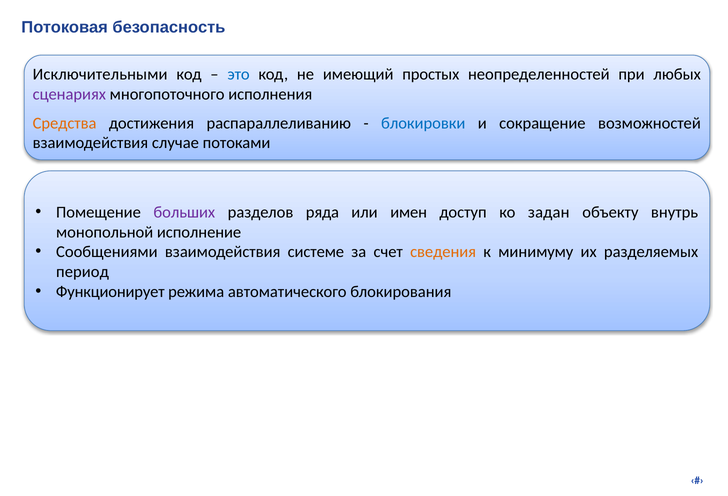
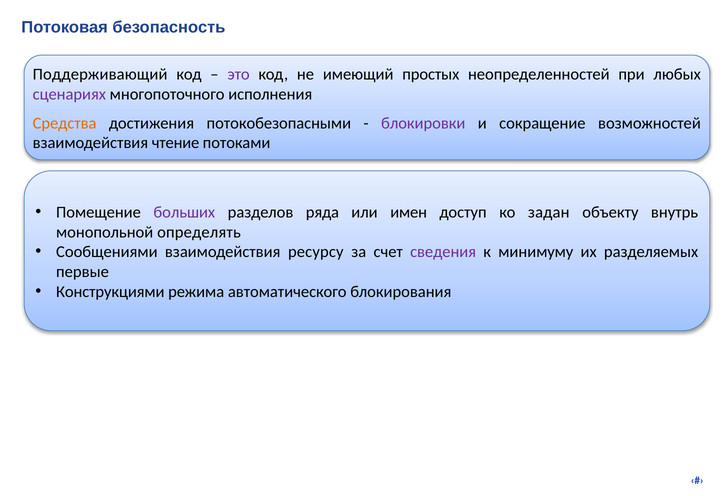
Исключительными: Исключительными -> Поддерживающий
это colour: blue -> purple
распараллеливанию: распараллеливанию -> потокобезопасными
блокировки colour: blue -> purple
случае: случае -> чтение
исполнение: исполнение -> определять
системе: системе -> ресурсу
сведения colour: orange -> purple
период: период -> первые
Функционирует: Функционирует -> Конструкциями
